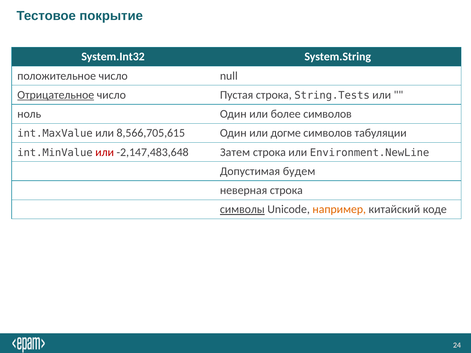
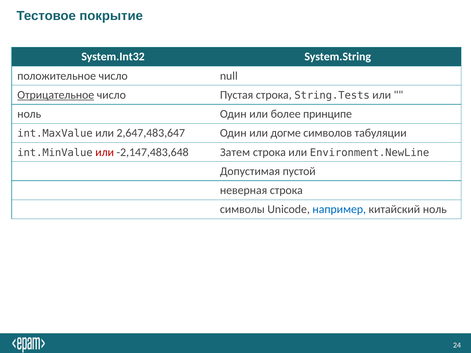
более символов: символов -> принципе
8,566,705,615: 8,566,705,615 -> 2,647,483,647
будем: будем -> пустой
символы underline: present -> none
например colour: orange -> blue
китайский коде: коде -> ноль
